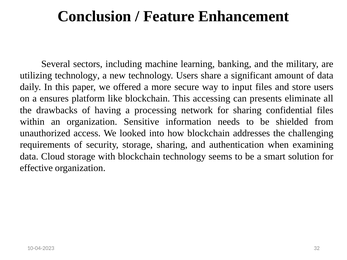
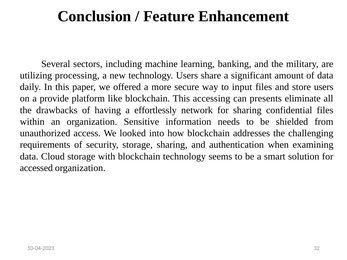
utilizing technology: technology -> processing
ensures: ensures -> provide
processing: processing -> effortlessly
effective: effective -> accessed
